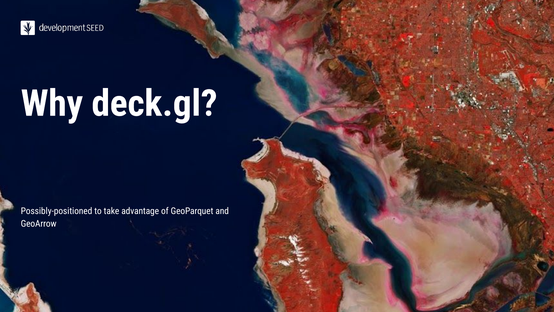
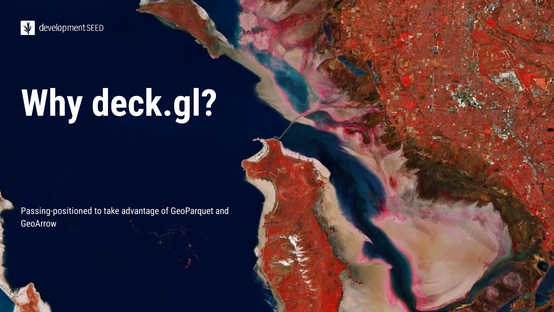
Possibly-positioned: Possibly-positioned -> Passing-positioned
